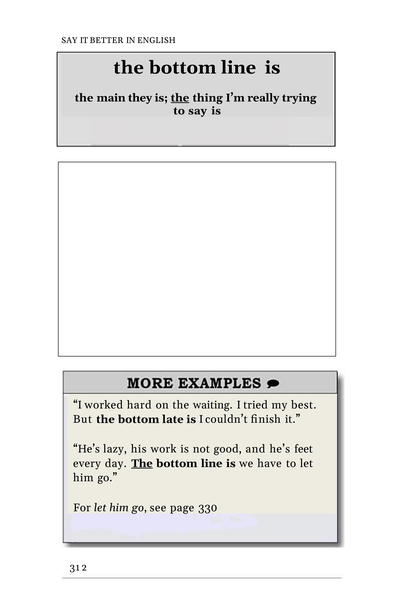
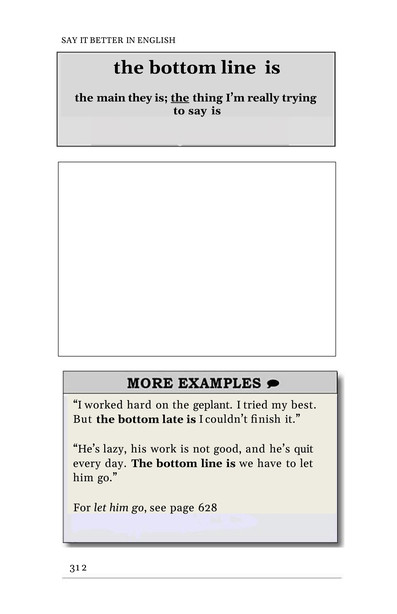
waiting: waiting -> geplant
feet: feet -> quit
The at (142, 463) underline: present -> none
330: 330 -> 628
